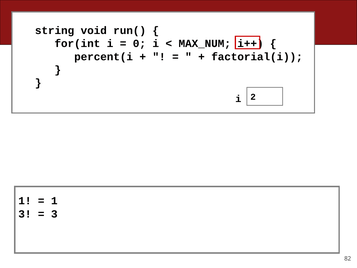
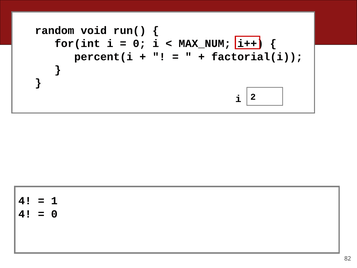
string: string -> random
1 at (25, 201): 1 -> 4
3 at (25, 214): 3 -> 4
3 at (54, 214): 3 -> 0
